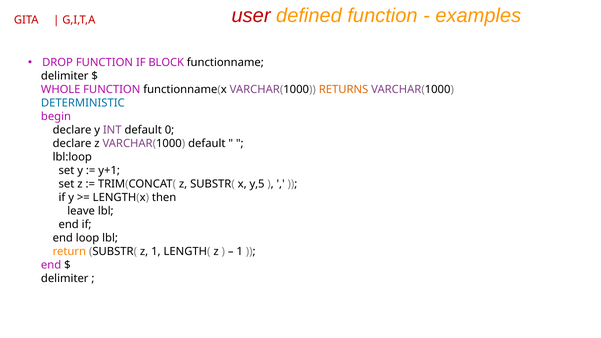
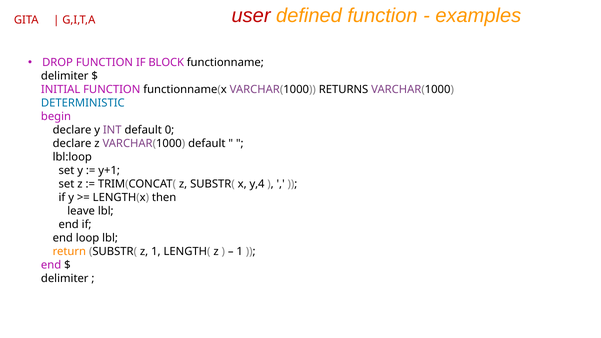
WHOLE: WHOLE -> INITIAL
RETURNS colour: orange -> black
y,5: y,5 -> y,4
